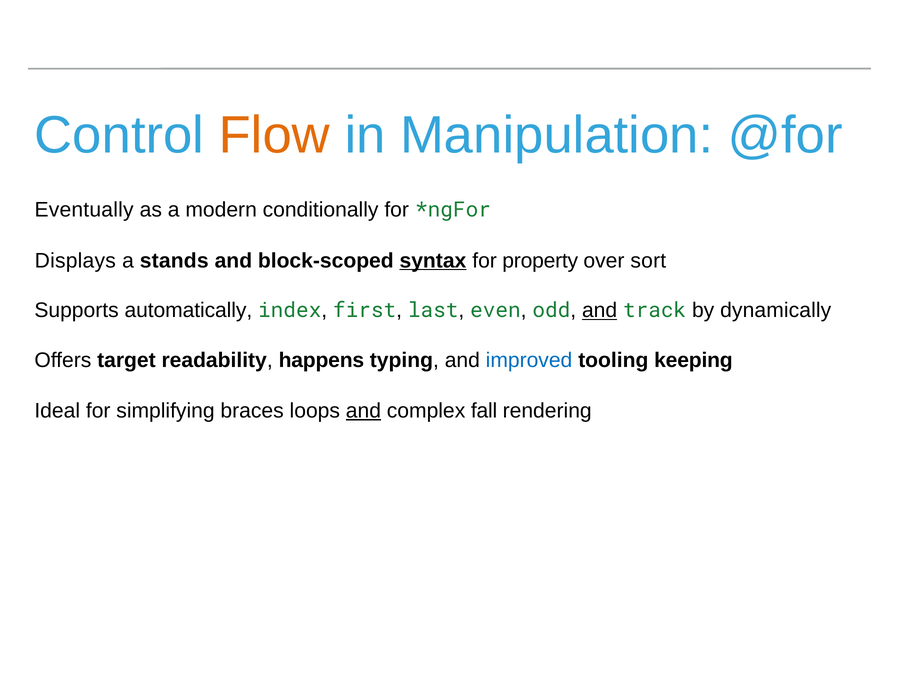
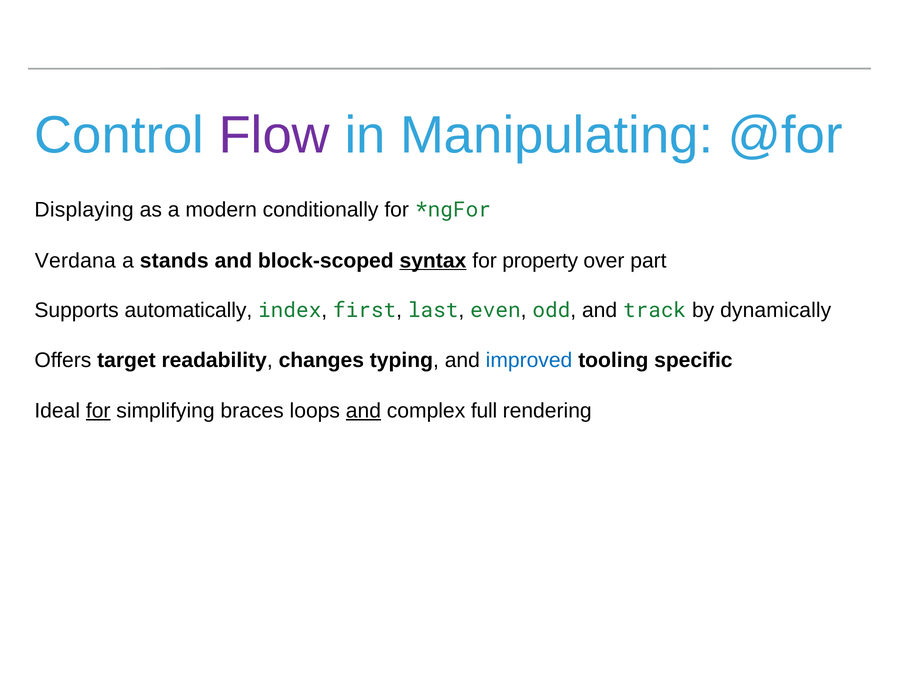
Flow colour: orange -> purple
Manipulation: Manipulation -> Manipulating
Eventually: Eventually -> Displaying
Displays: Displays -> Verdana
sort: sort -> part
and at (600, 311) underline: present -> none
happens: happens -> changes
keeping: keeping -> specific
for at (98, 411) underline: none -> present
fall: fall -> full
